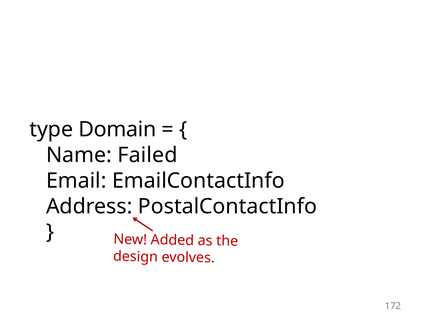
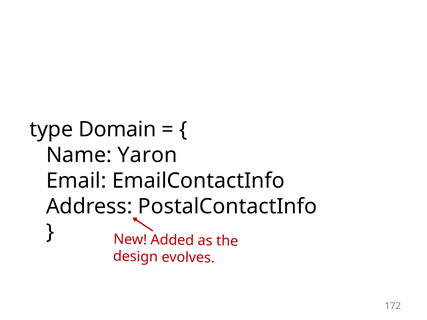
Failed: Failed -> Yaron
